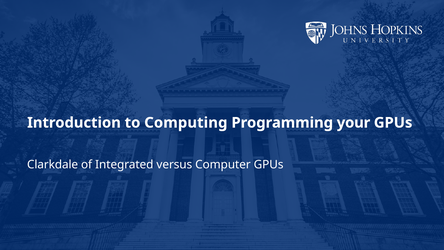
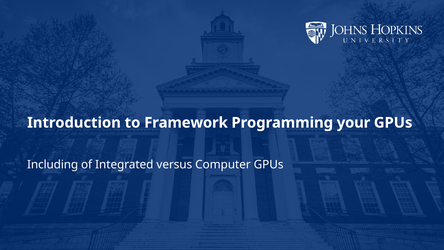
Computing: Computing -> Framework
Clarkdale: Clarkdale -> Including
